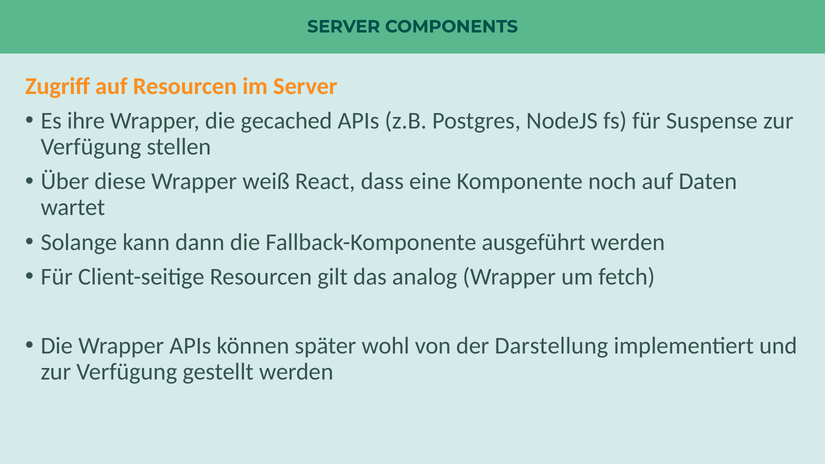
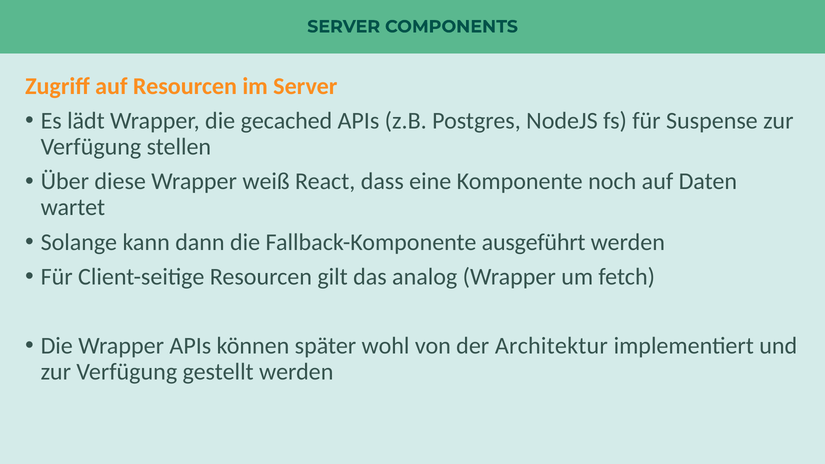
ihre: ihre -> lädt
Darstellung: Darstellung -> Architektur
